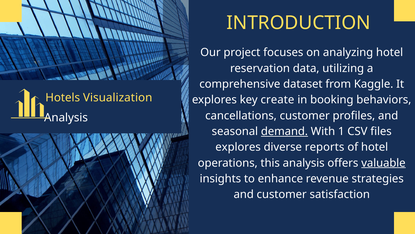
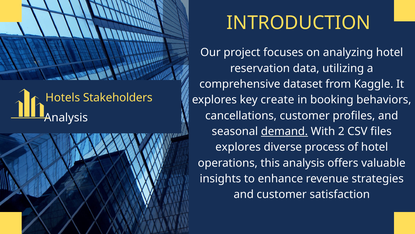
Visualization: Visualization -> Stakeholders
1: 1 -> 2
reports: reports -> process
valuable underline: present -> none
